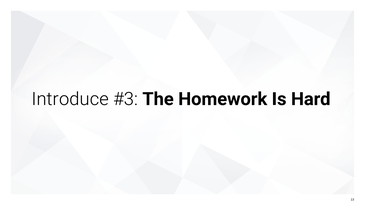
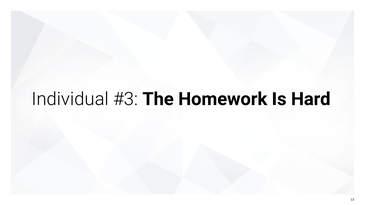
Introduce: Introduce -> Individual
